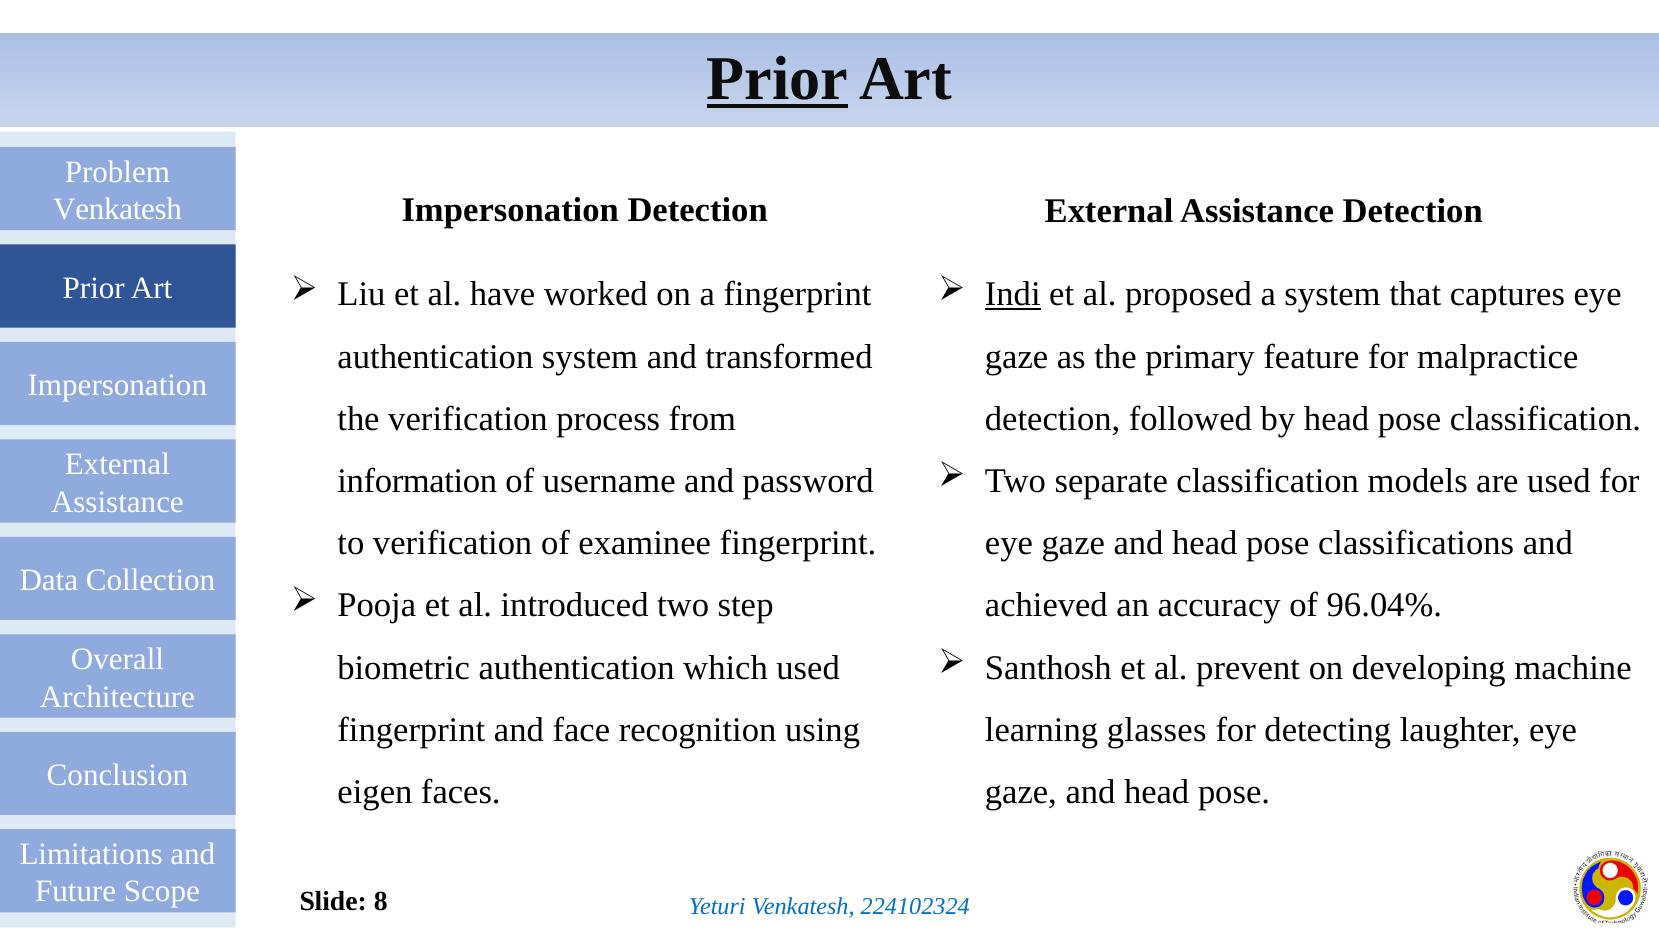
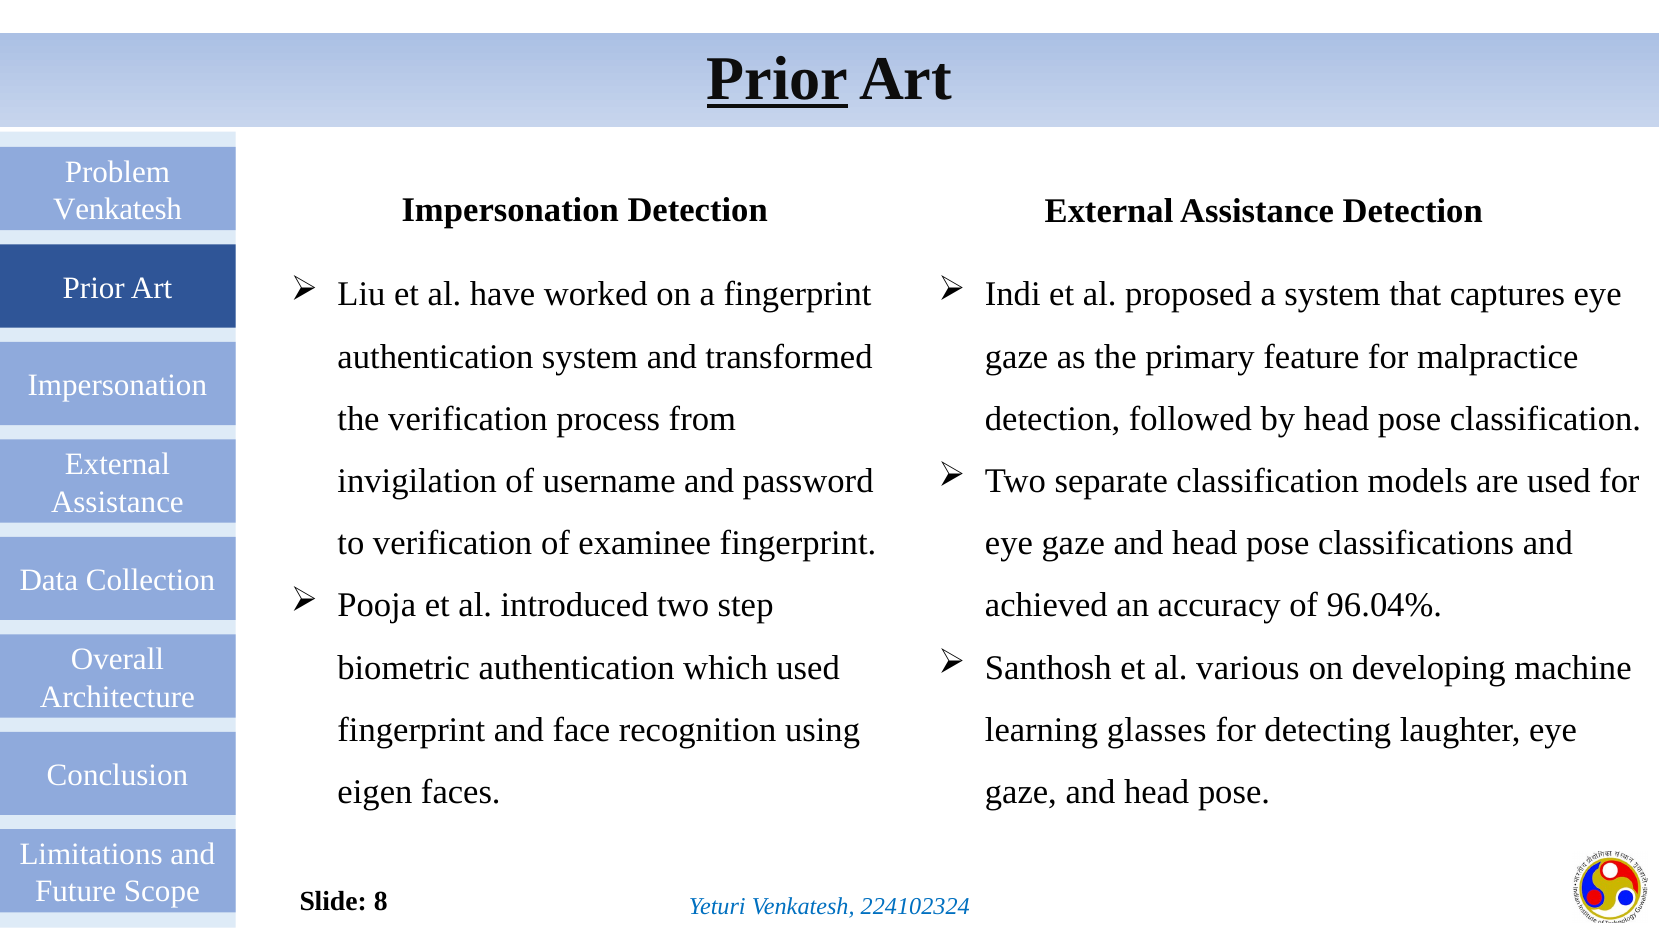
Indi underline: present -> none
information: information -> invigilation
prevent: prevent -> various
